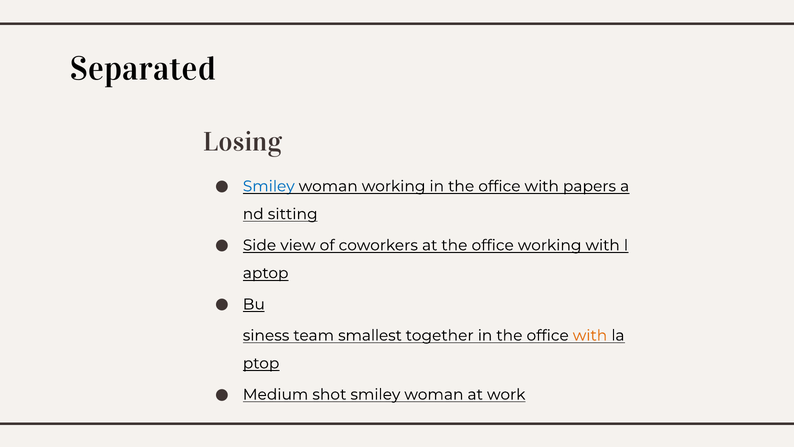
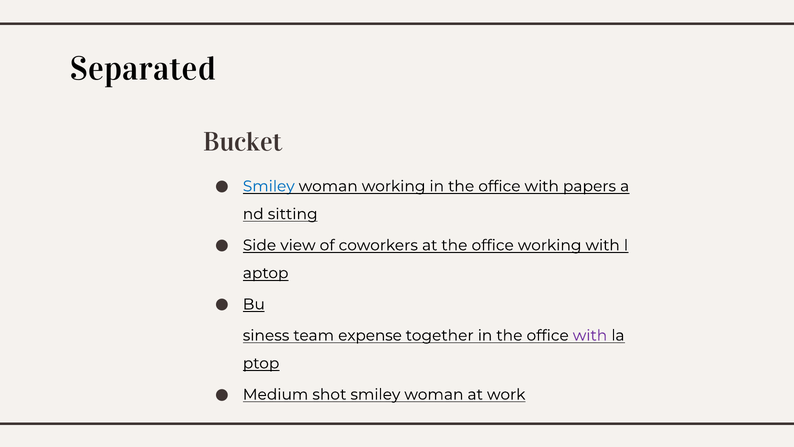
Losing: Losing -> Bucket
smallest: smallest -> expense
with at (590, 335) colour: orange -> purple
